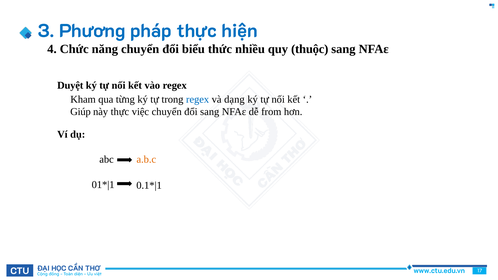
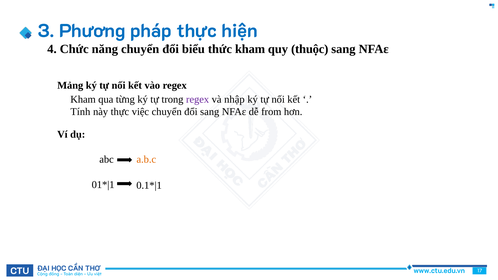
thức nhiều: nhiều -> kham
Duyệt: Duyệt -> Mảng
regex at (198, 99) colour: blue -> purple
dạng: dạng -> nhập
Giúp: Giúp -> Tính
